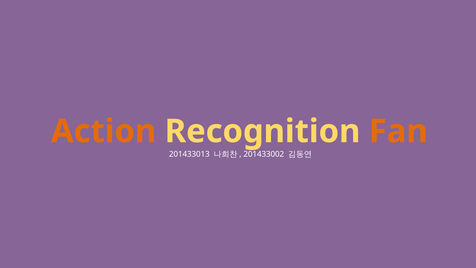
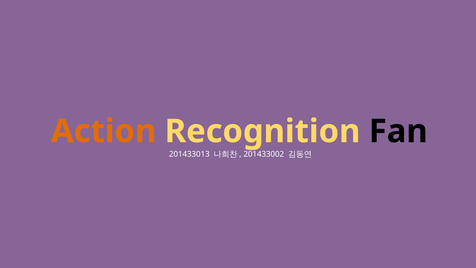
Fan colour: orange -> black
